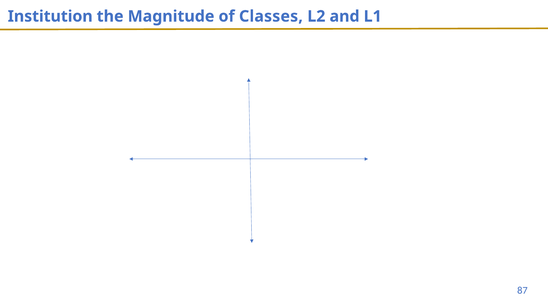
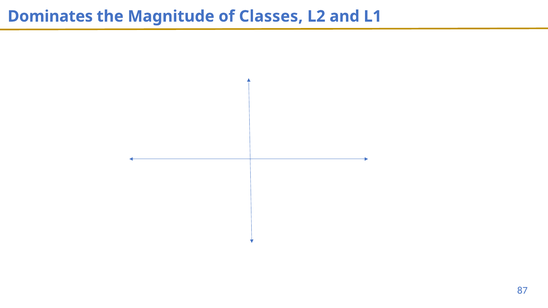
Institution: Institution -> Dominates
